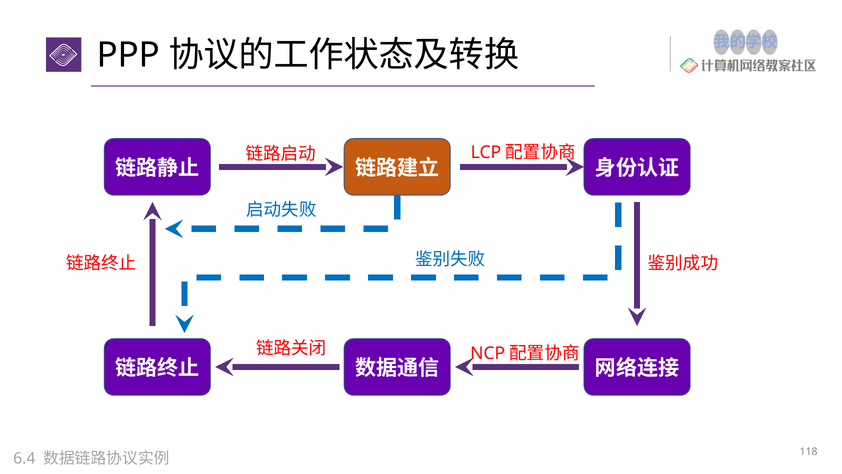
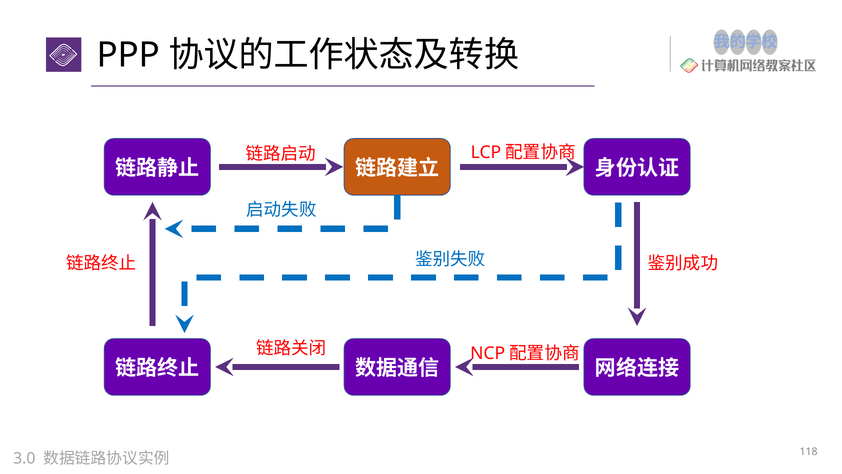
6.4: 6.4 -> 3.0
